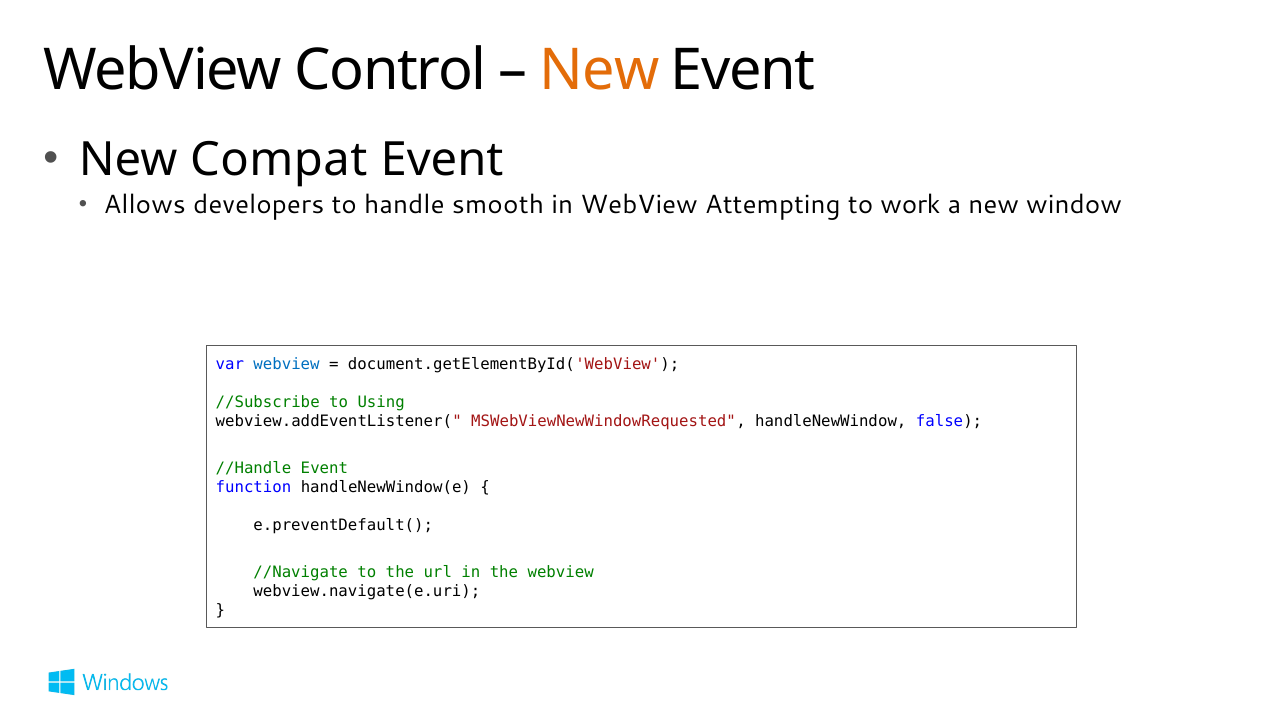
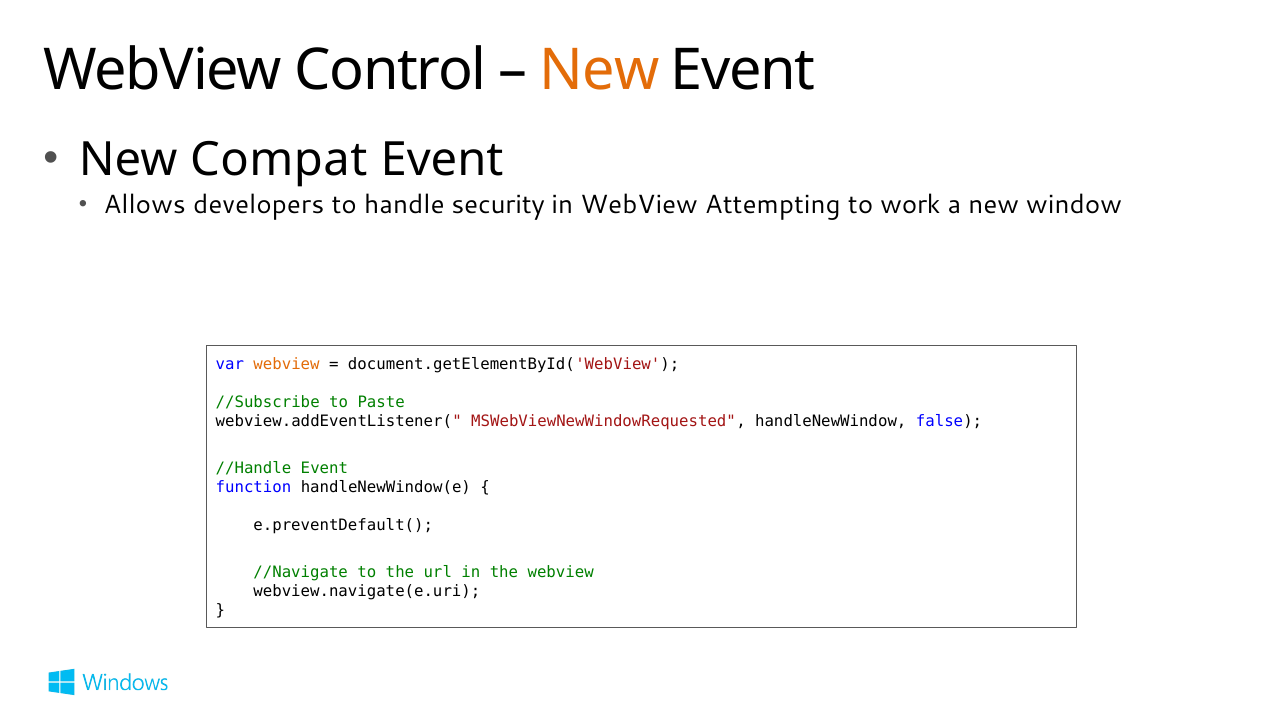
smooth: smooth -> security
webview at (287, 365) colour: blue -> orange
Using: Using -> Paste
